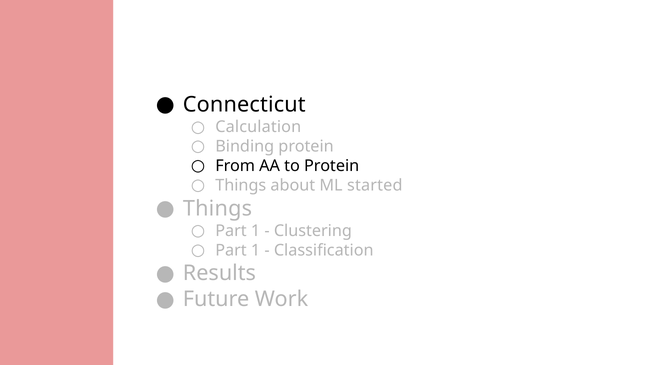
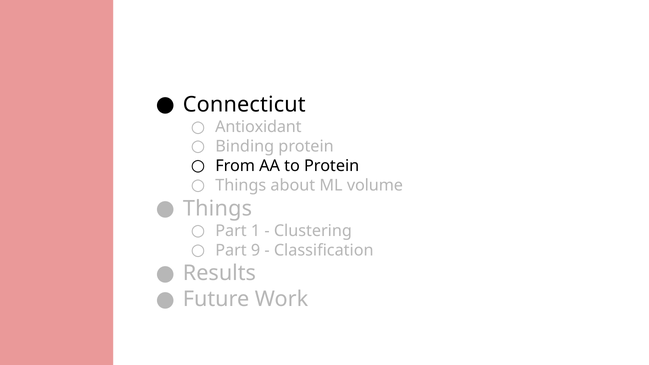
Calculation: Calculation -> Antioxidant
started: started -> volume
1 at (256, 250): 1 -> 9
